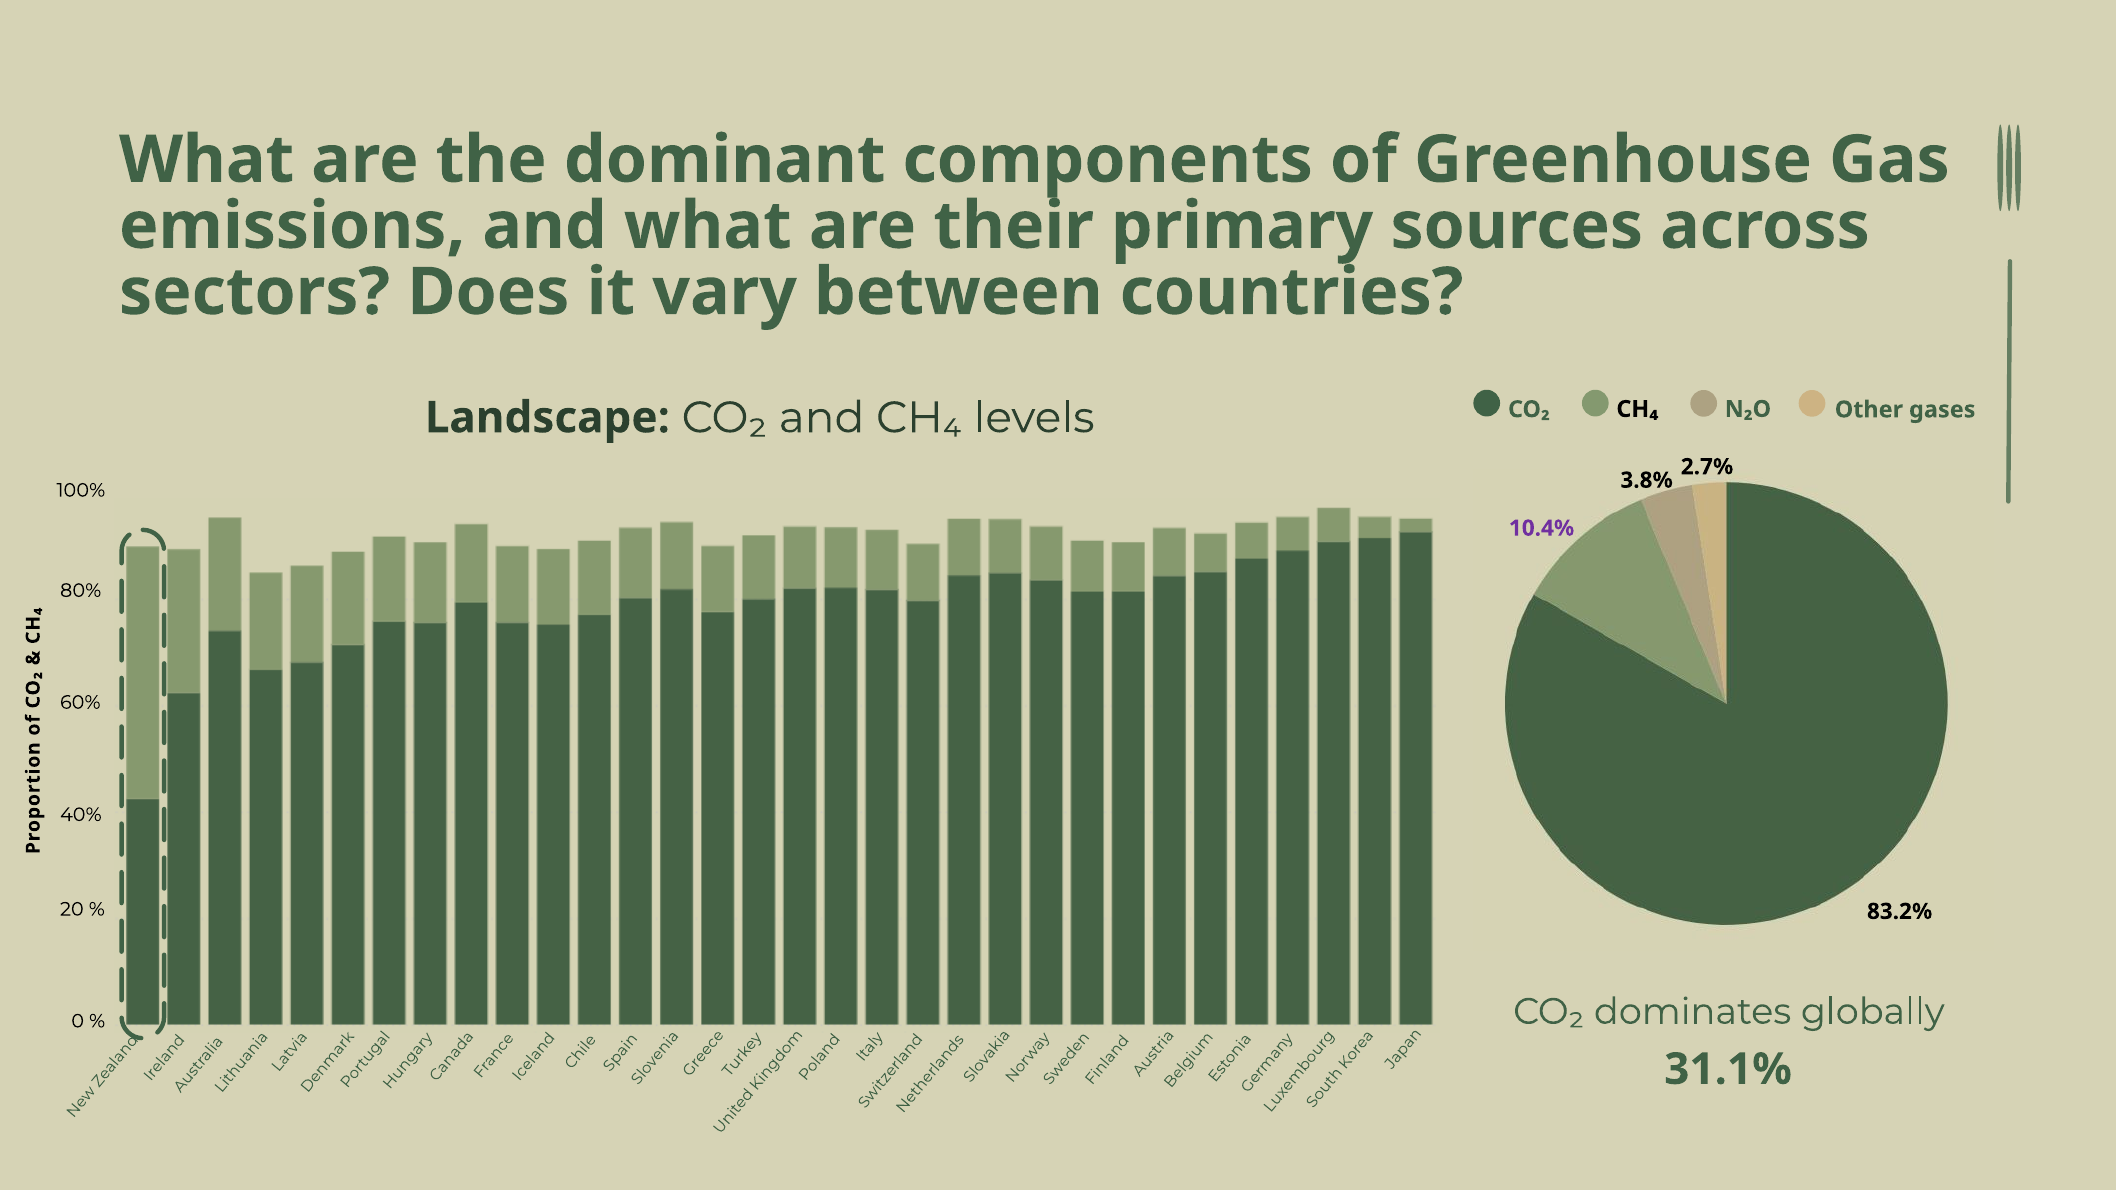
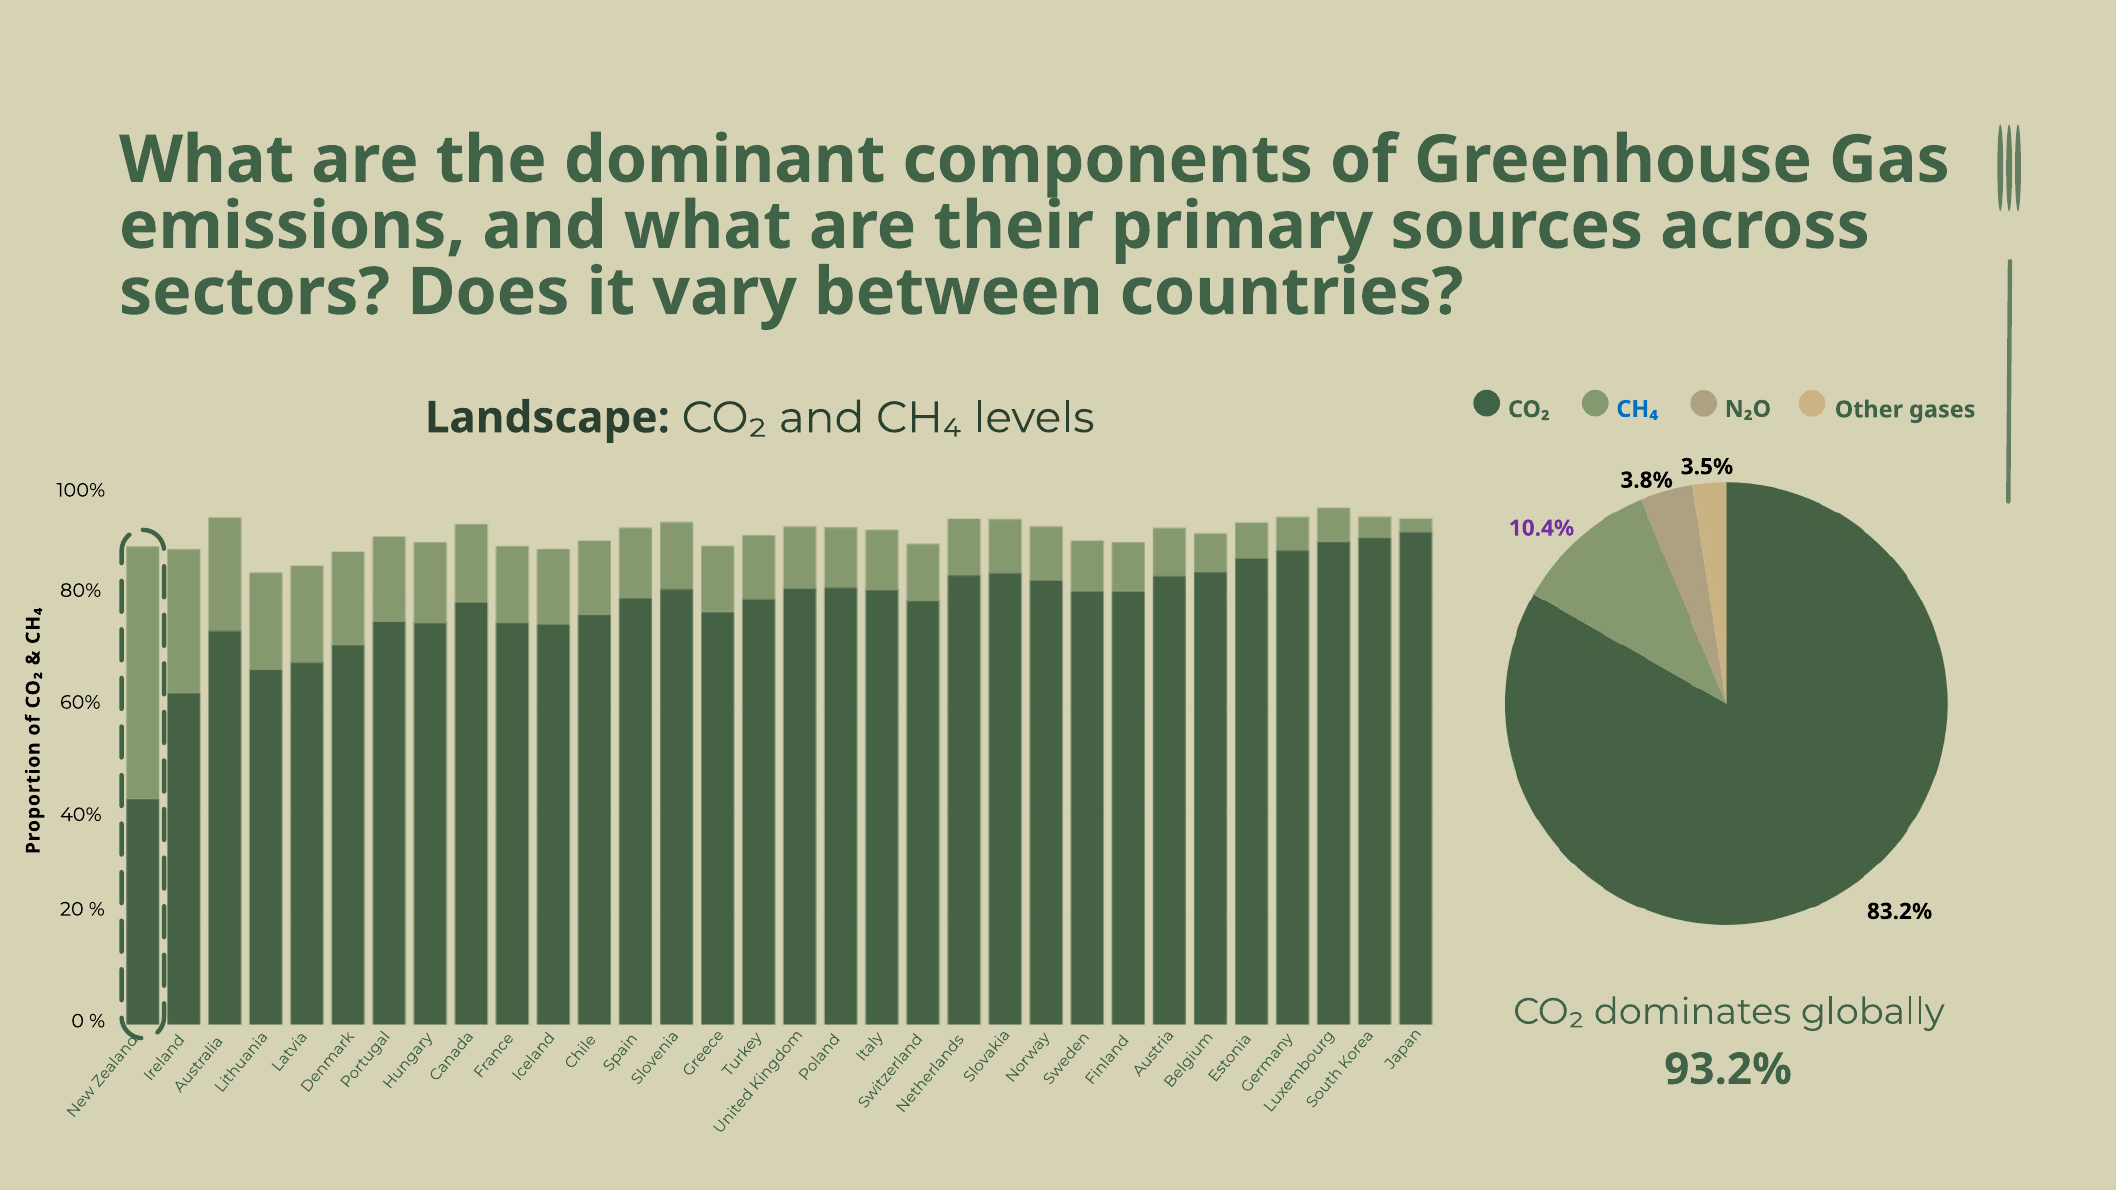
CH₄ at (1637, 409) colour: black -> blue
2.7%: 2.7% -> 3.5%
31.1%: 31.1% -> 93.2%
